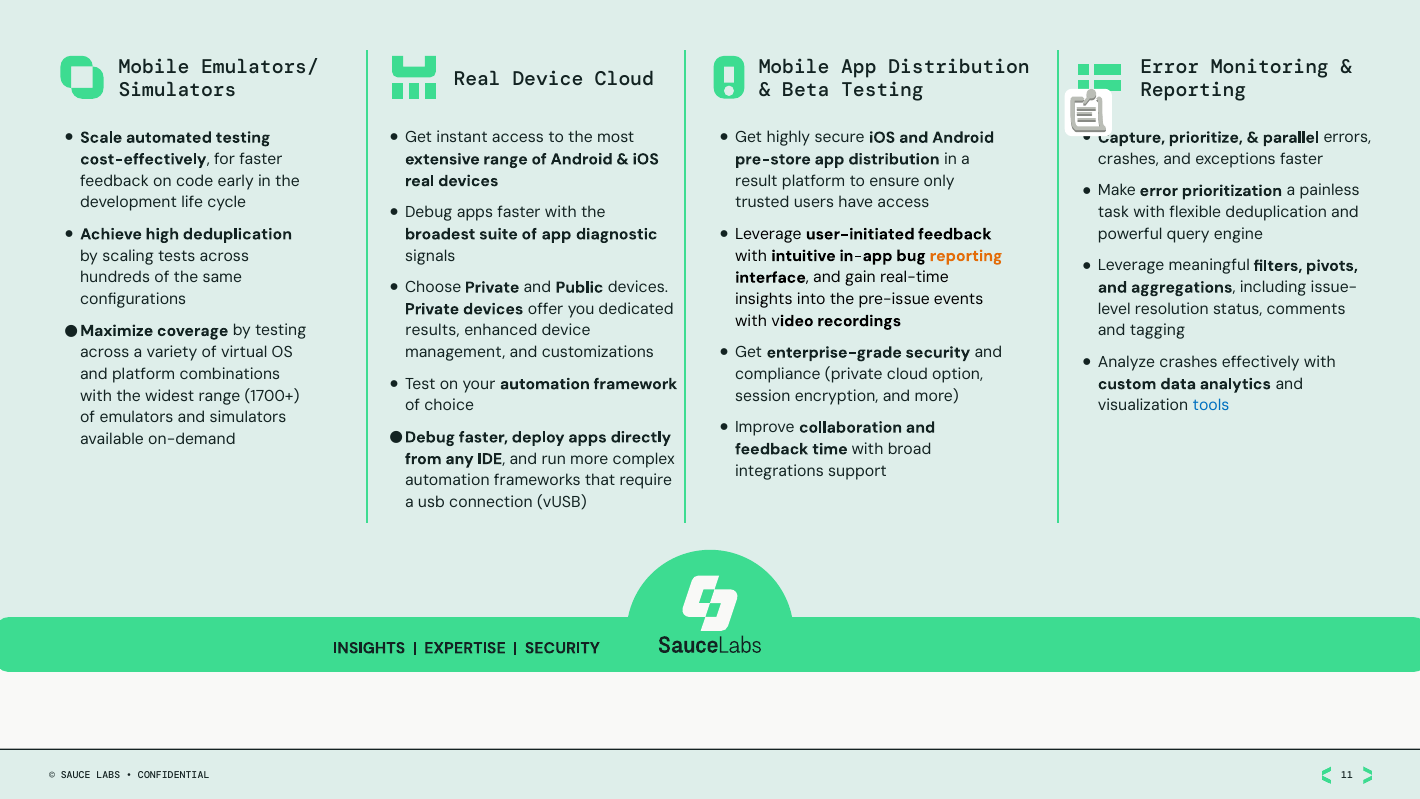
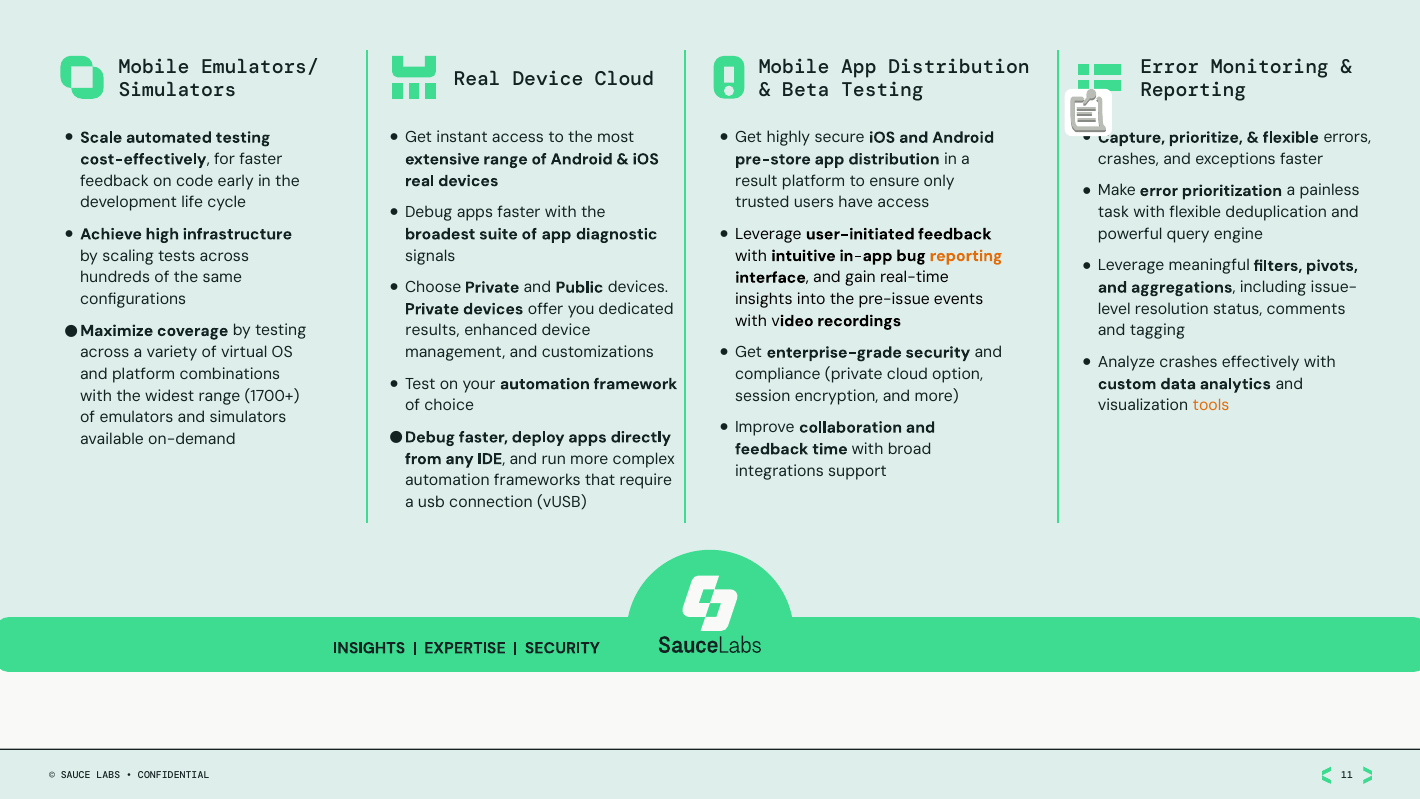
parallel at (1291, 137): parallel -> flexible
high deduplication: deduplication -> infrastructure
tools colour: blue -> orange
